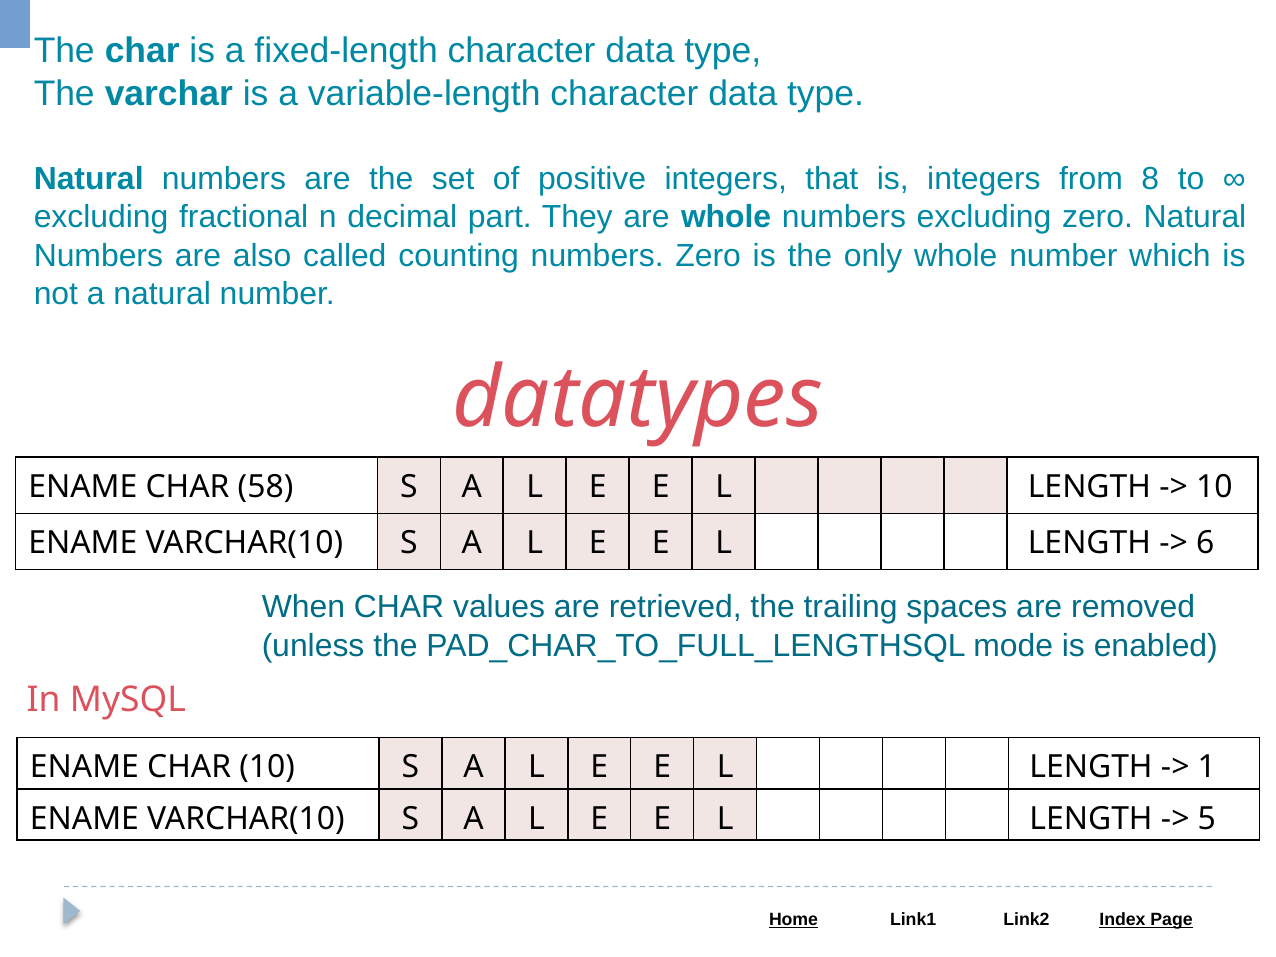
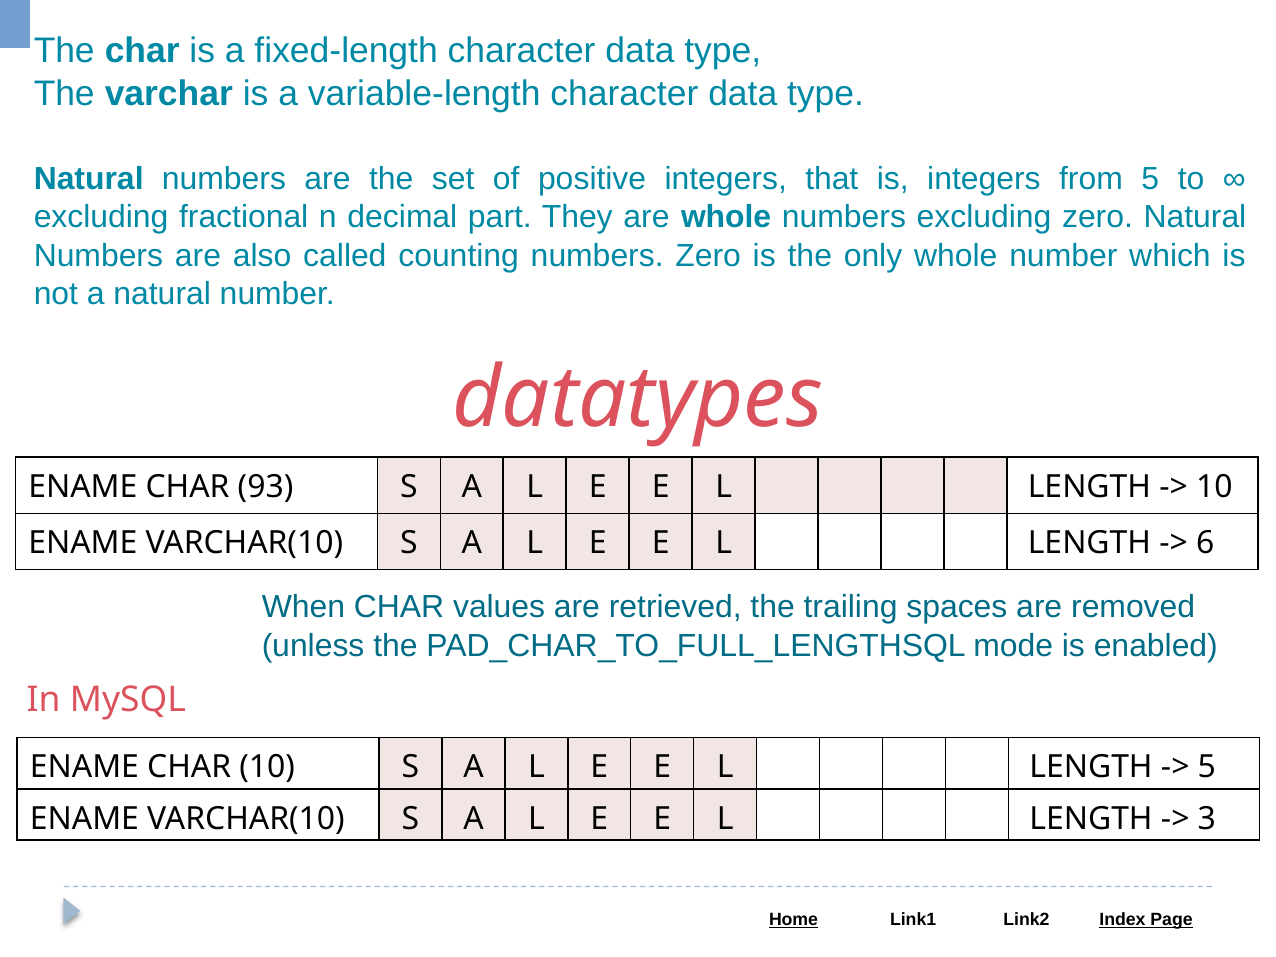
from 8: 8 -> 5
58: 58 -> 93
1 at (1207, 767): 1 -> 5
5: 5 -> 3
